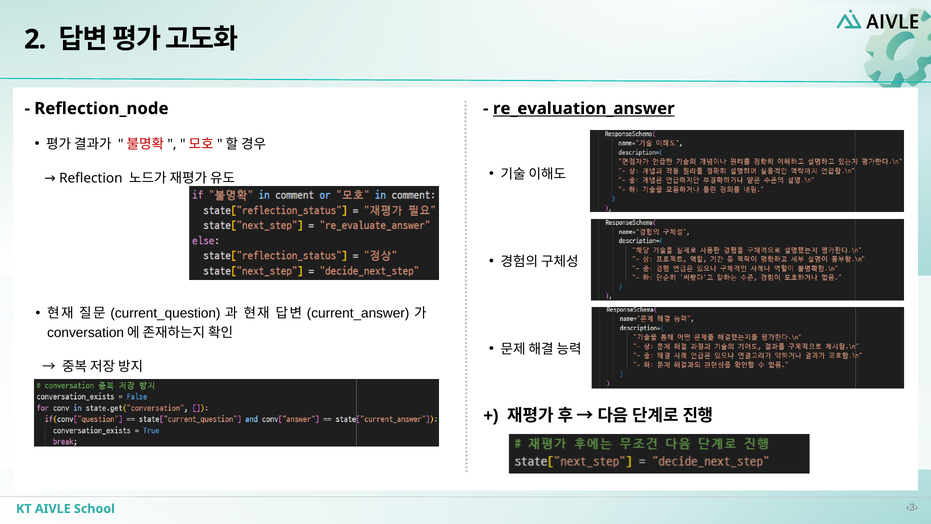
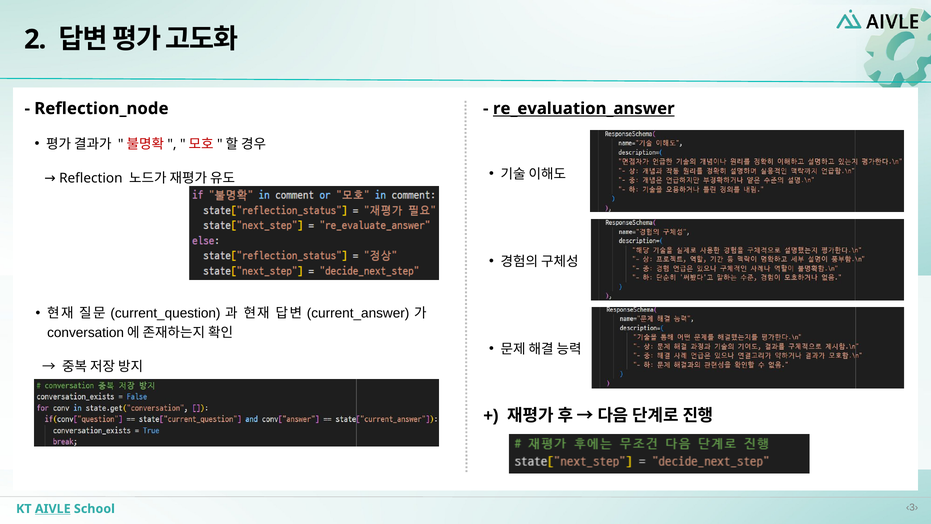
AIVLE underline: none -> present
